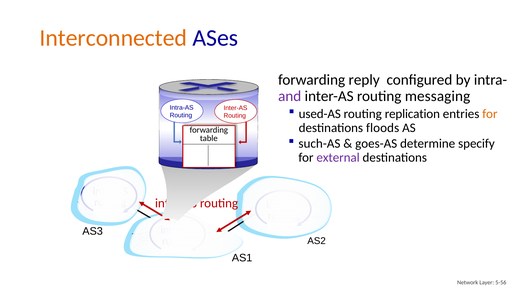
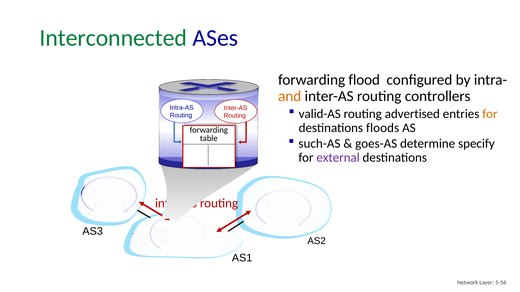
Interconnected colour: orange -> green
reply: reply -> flood
and colour: purple -> orange
messaging: messaging -> controllers
used-AS: used-AS -> valid-AS
replication: replication -> advertised
